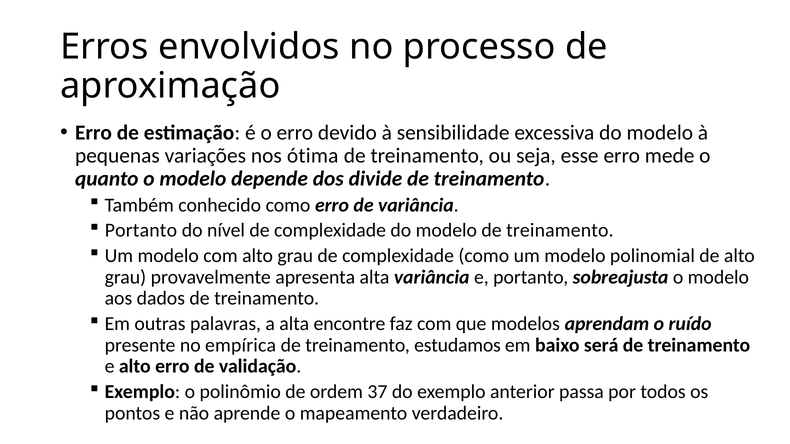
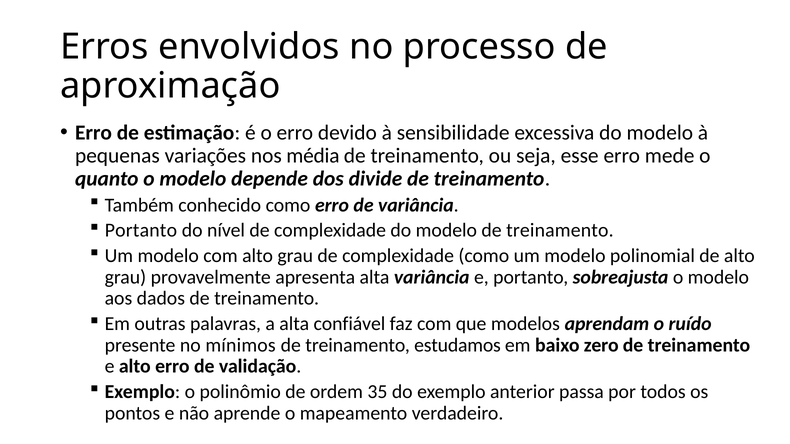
ótima: ótima -> média
encontre: encontre -> confiável
empírica: empírica -> mínimos
será: será -> zero
37: 37 -> 35
